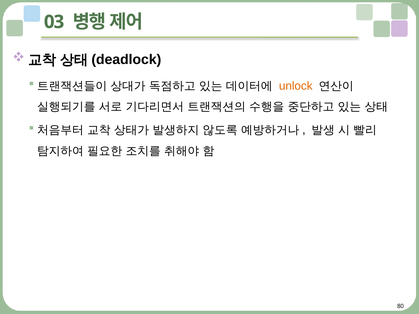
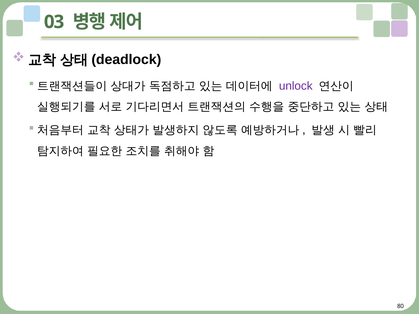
unlock colour: orange -> purple
